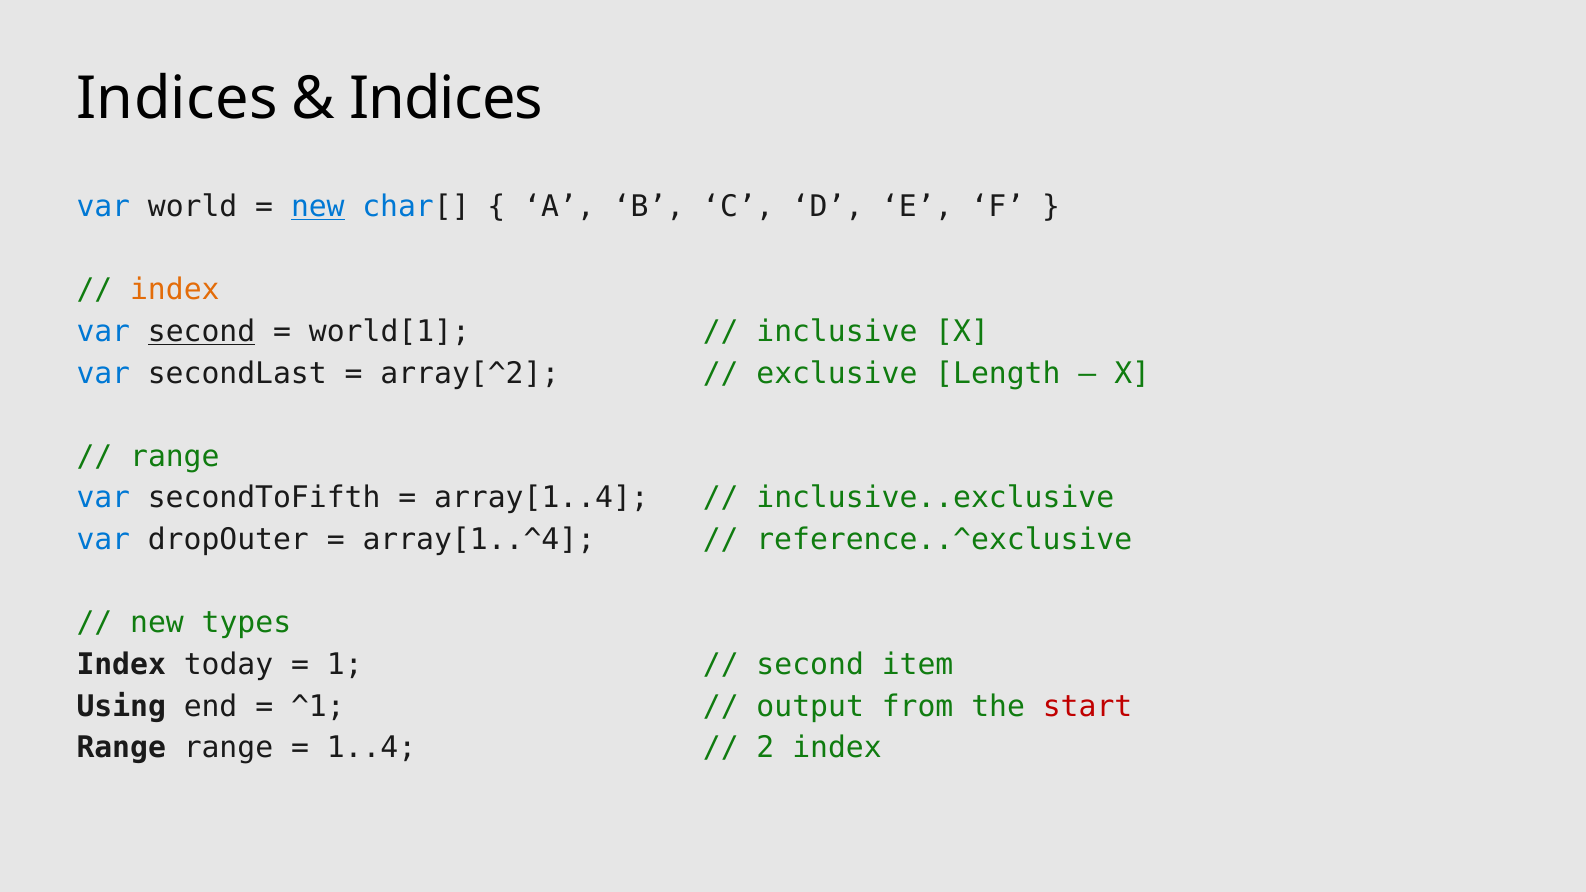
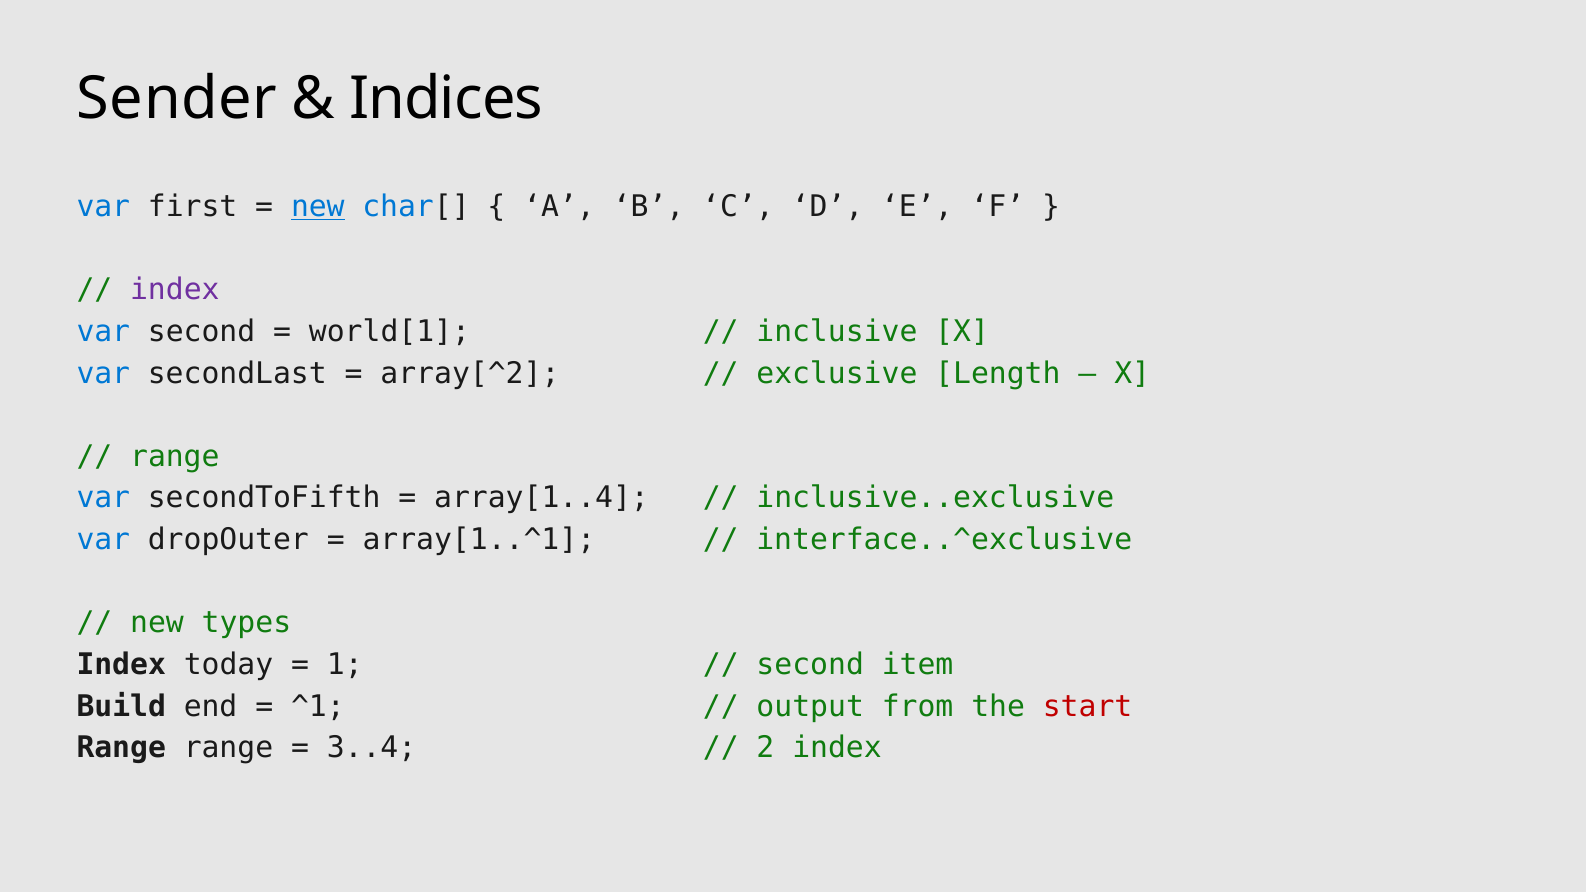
Indices at (177, 99): Indices -> Sender
world: world -> first
index at (175, 290) colour: orange -> purple
second at (202, 332) underline: present -> none
array[1..^4: array[1..^4 -> array[1..^1
reference..^exclusive: reference..^exclusive -> interface..^exclusive
Using: Using -> Build
1..4: 1..4 -> 3..4
